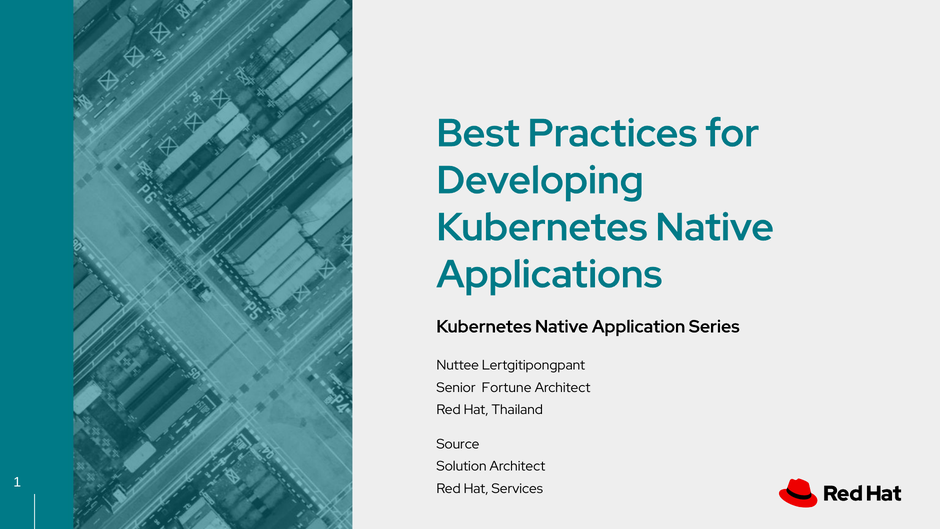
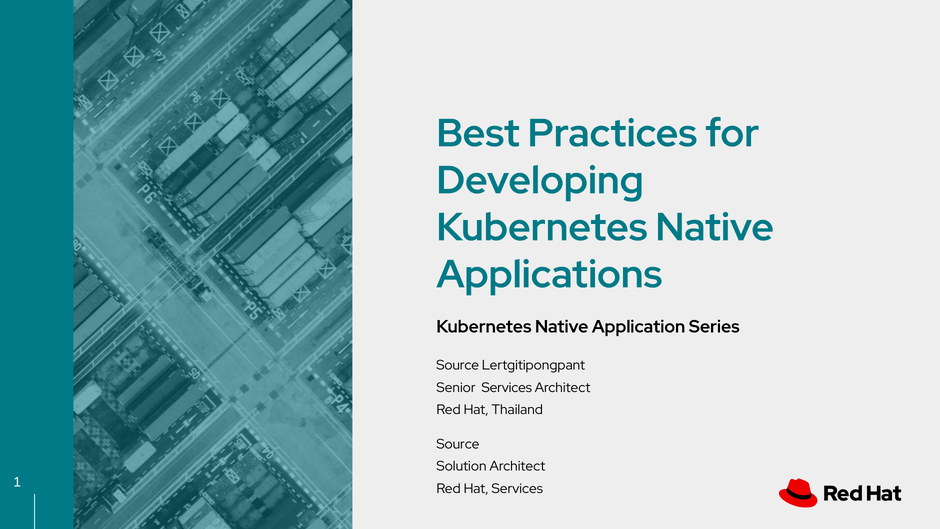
Nuttee at (458, 365): Nuttee -> Source
Senior Fortune: Fortune -> Services
